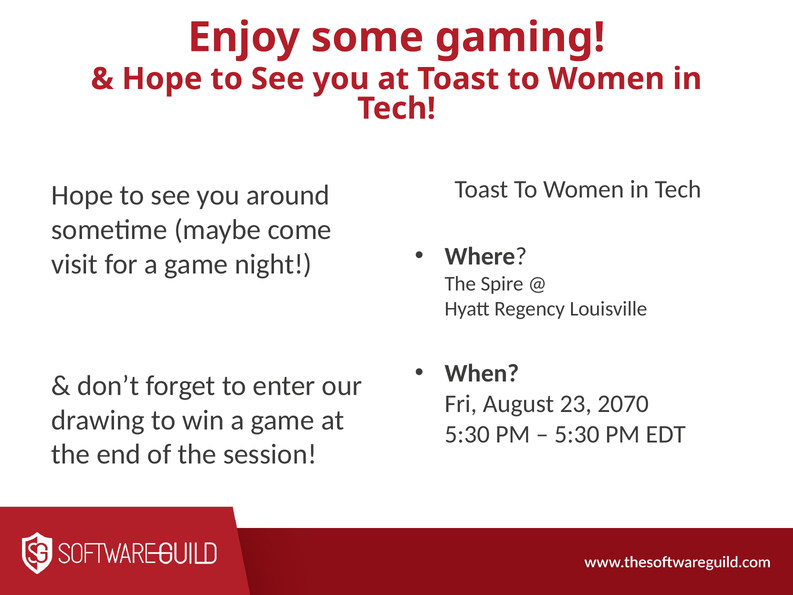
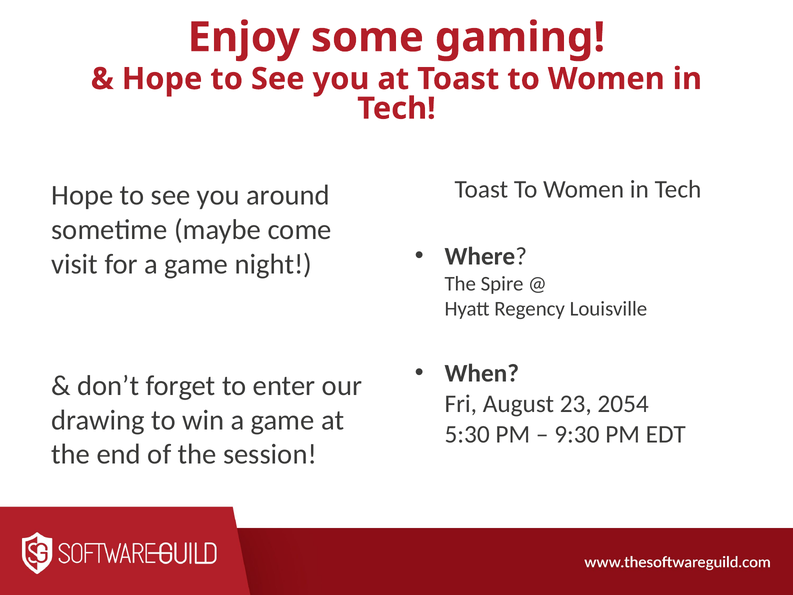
2070: 2070 -> 2054
5:30 at (577, 434): 5:30 -> 9:30
